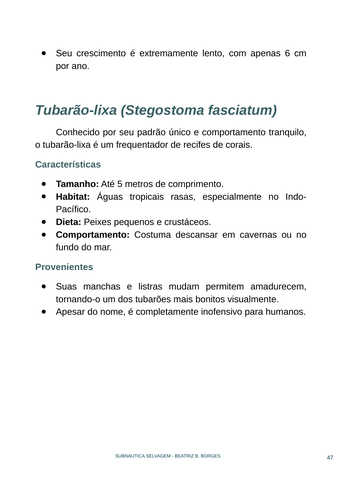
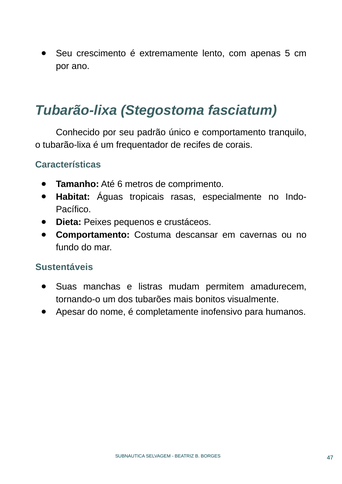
6: 6 -> 5
5: 5 -> 6
Provenientes: Provenientes -> Sustentáveis
